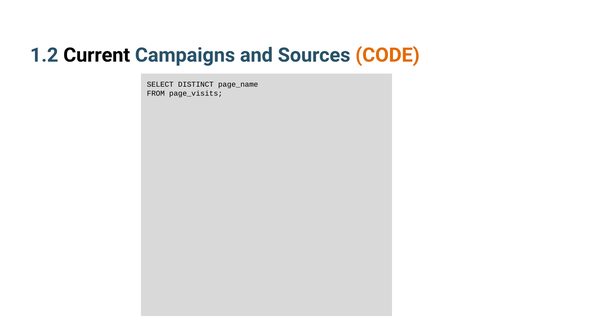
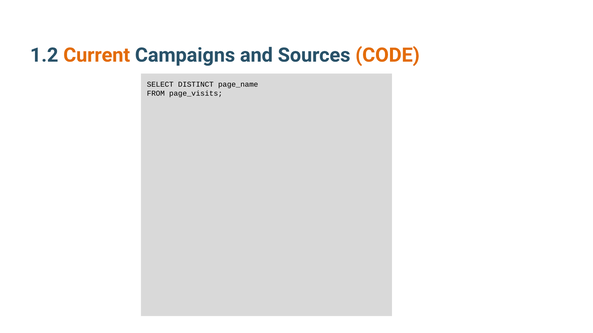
Current colour: black -> orange
